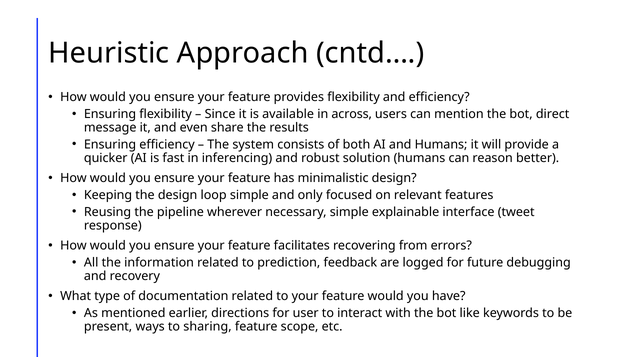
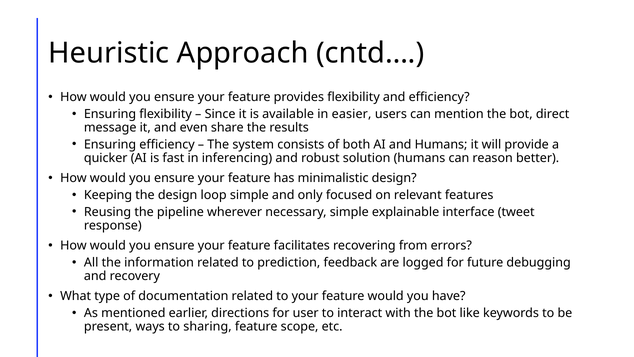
across: across -> easier
